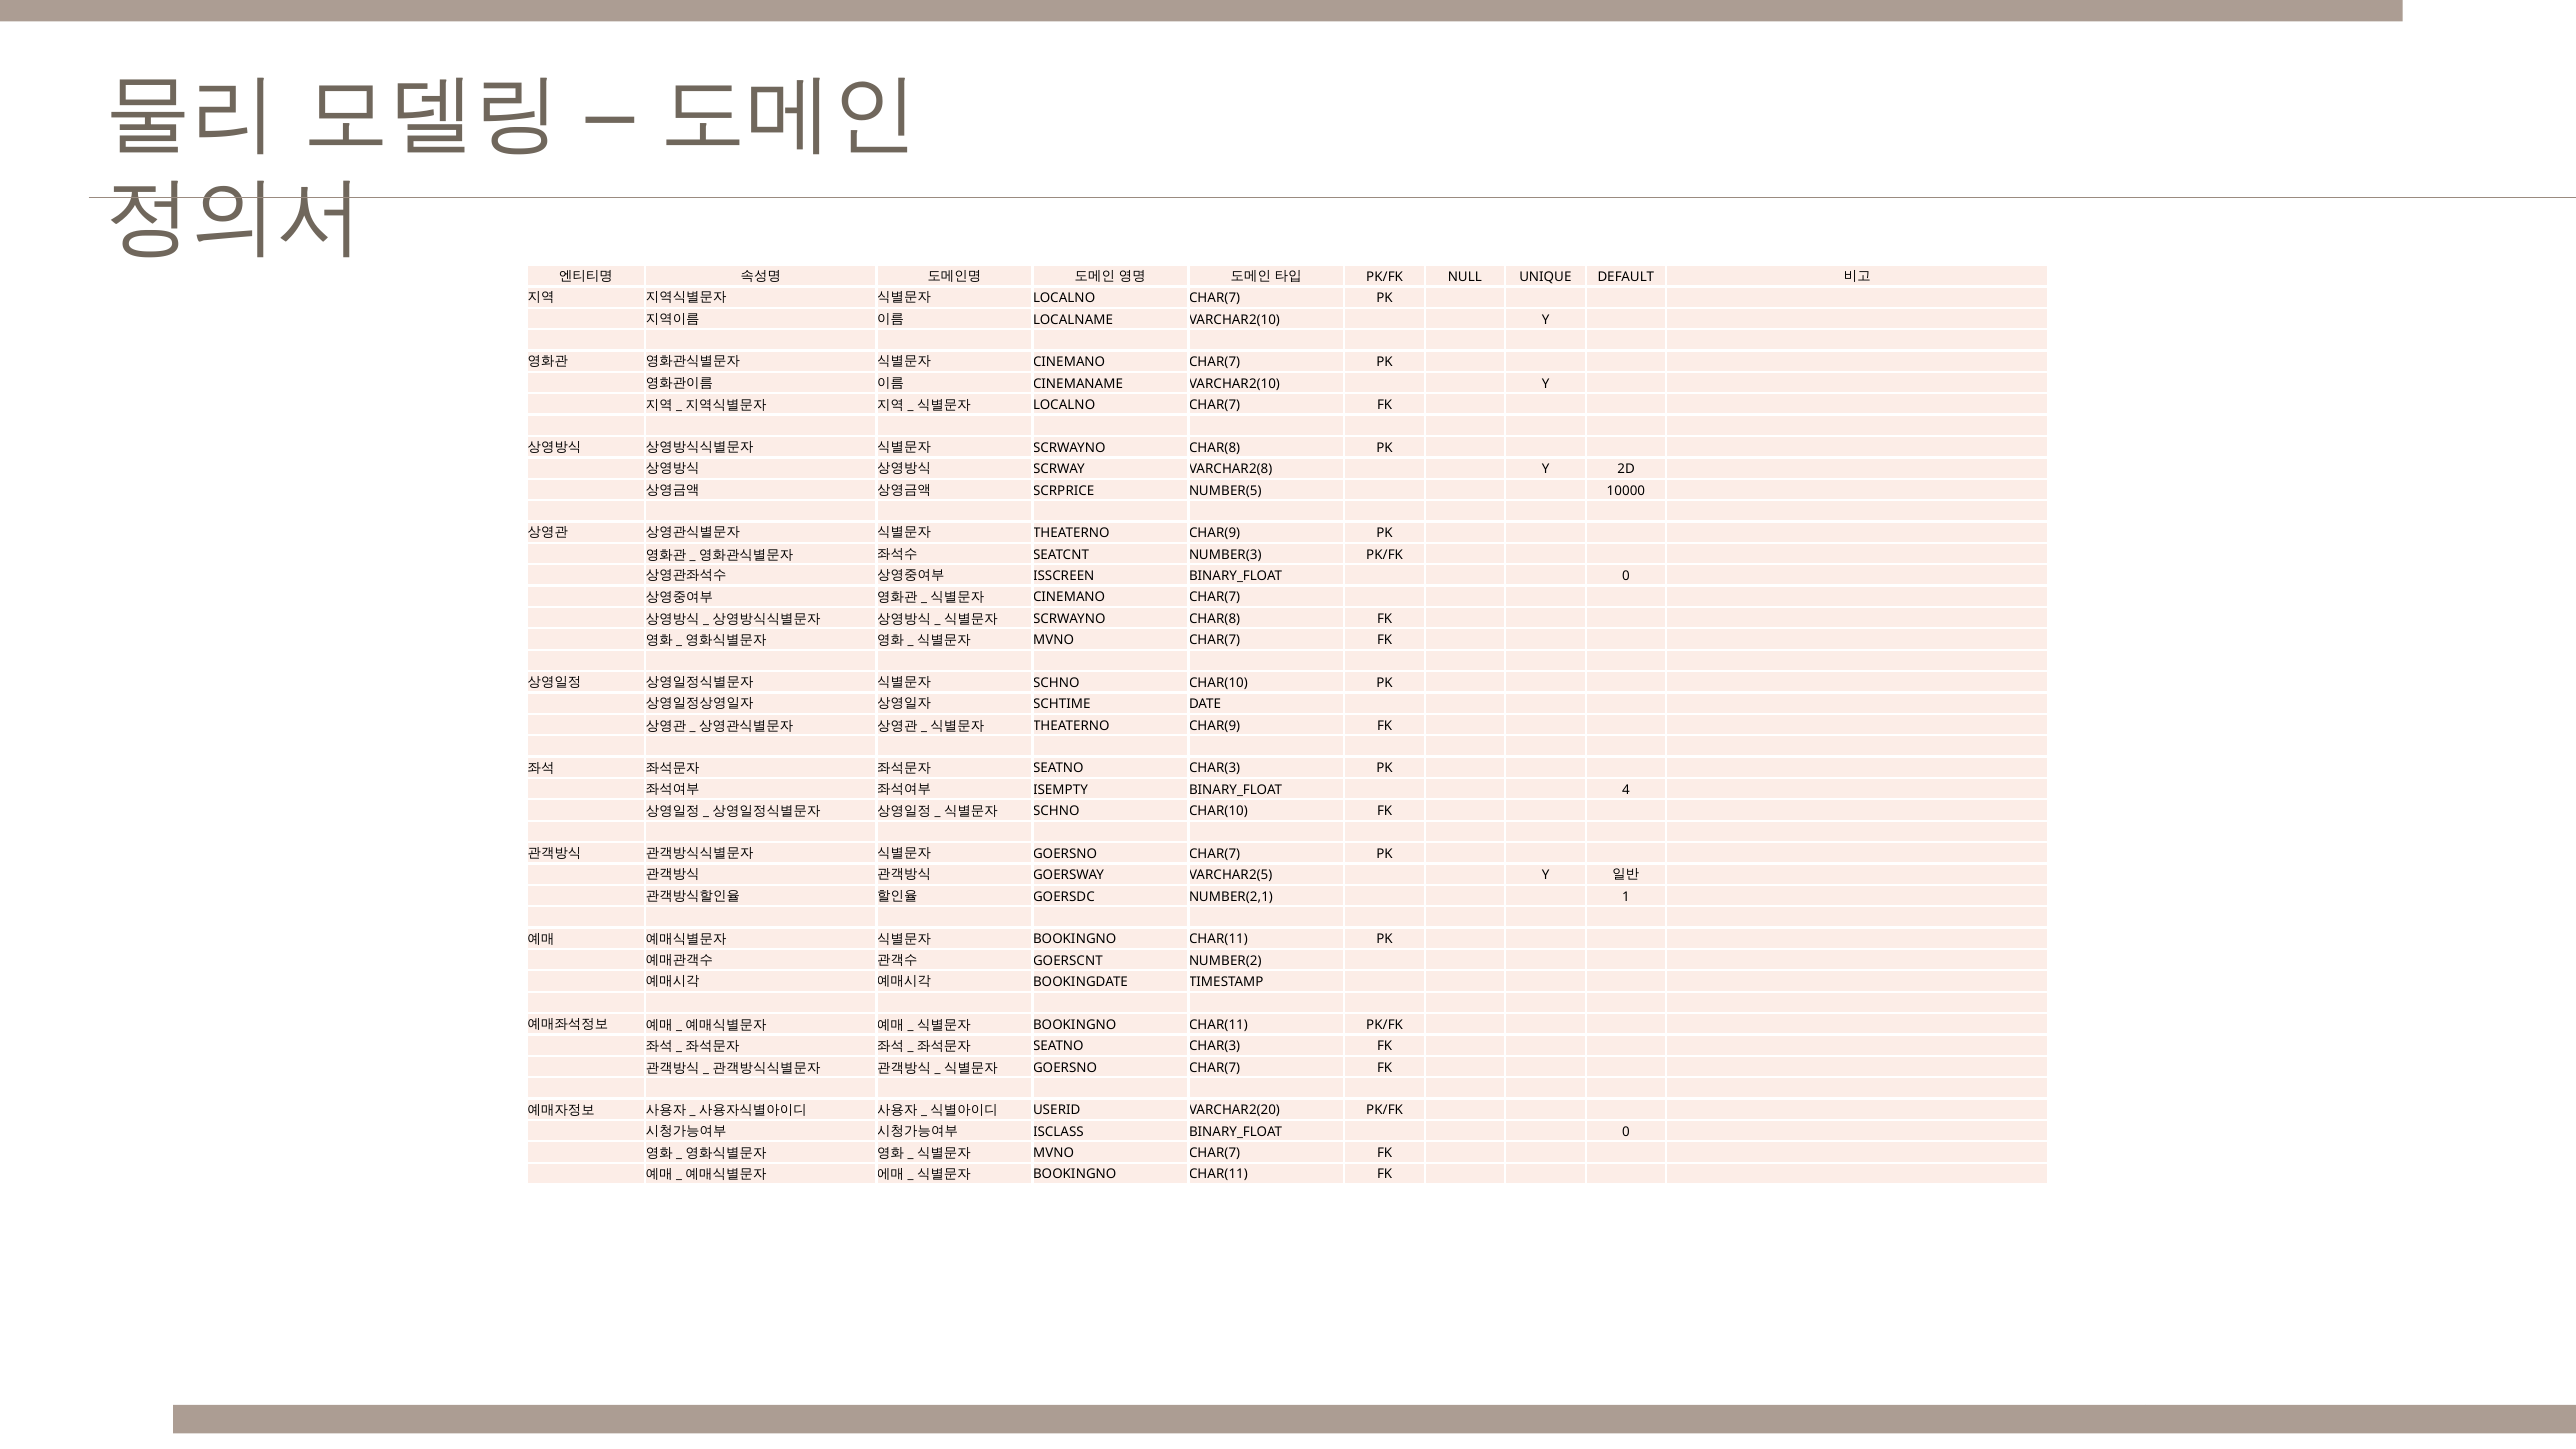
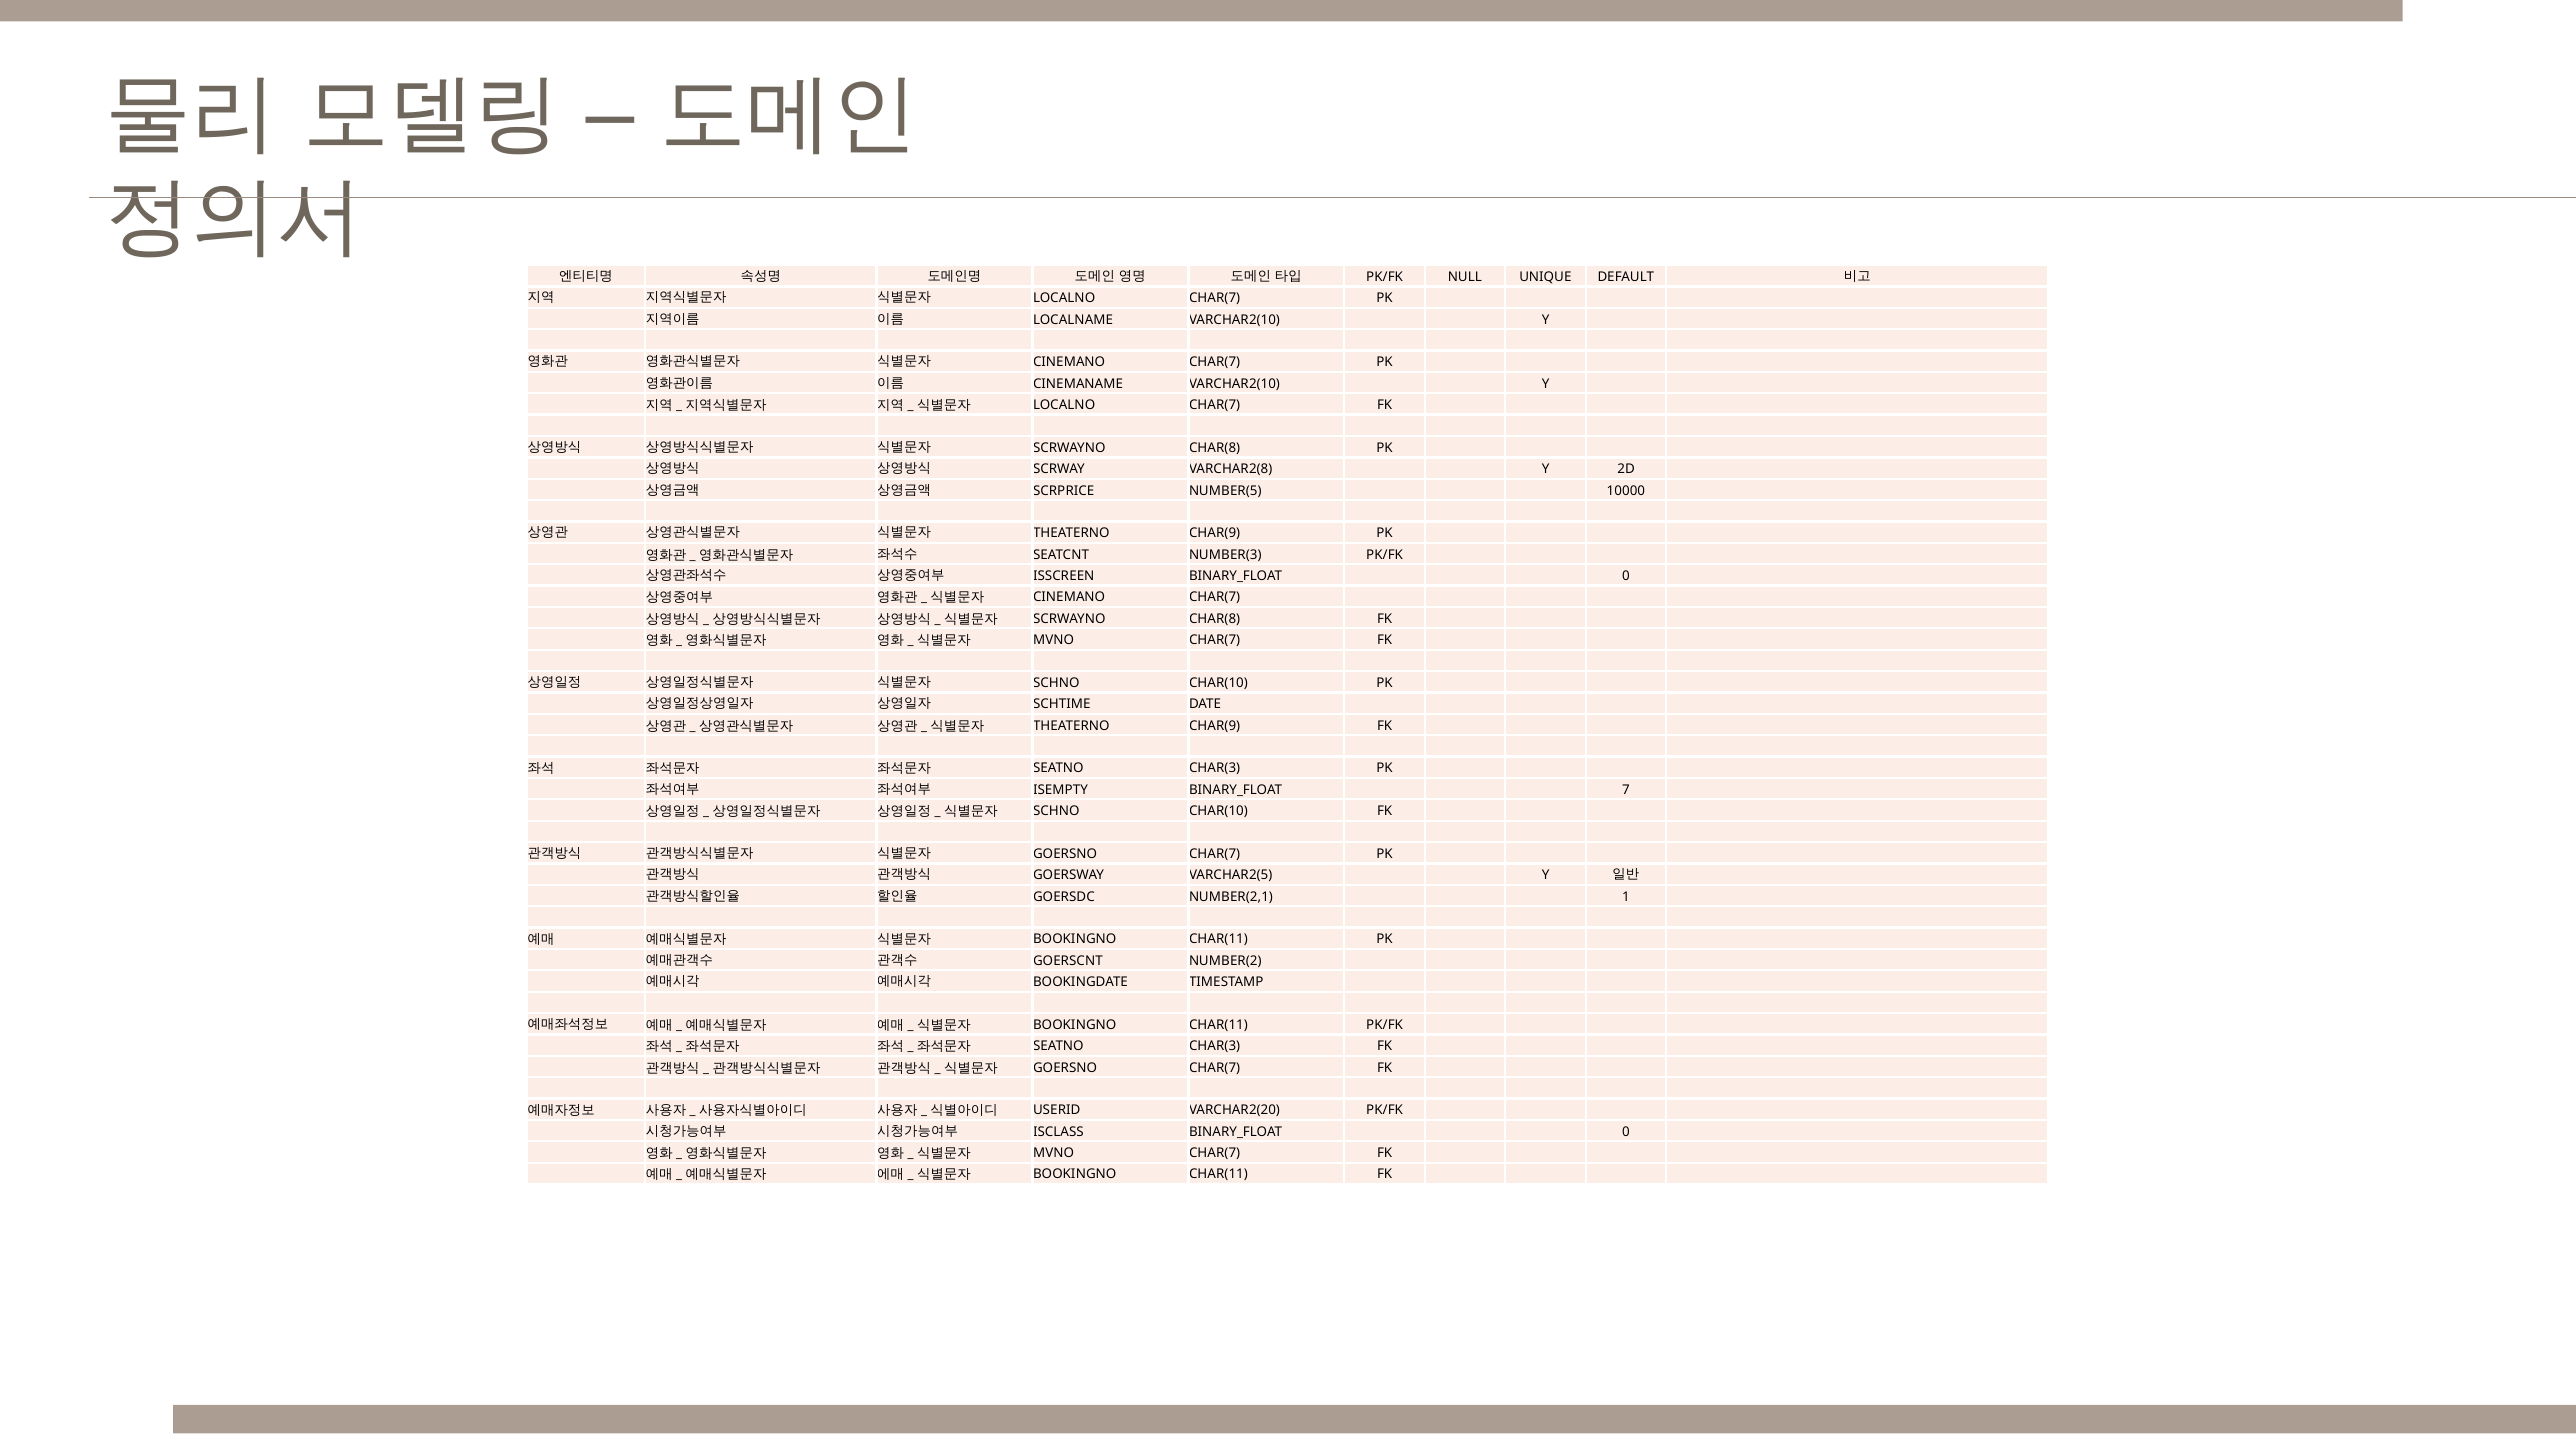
4: 4 -> 7
